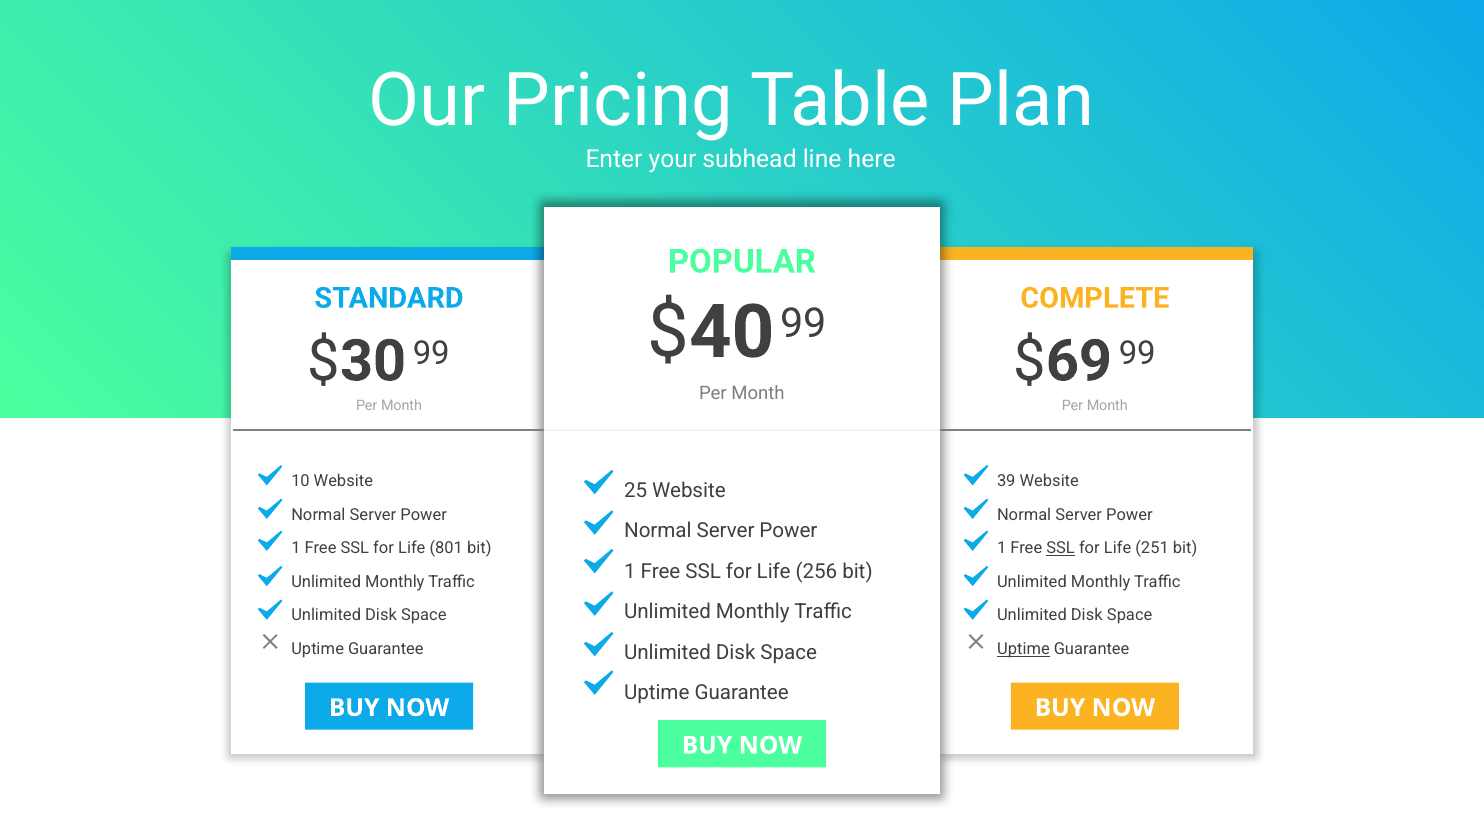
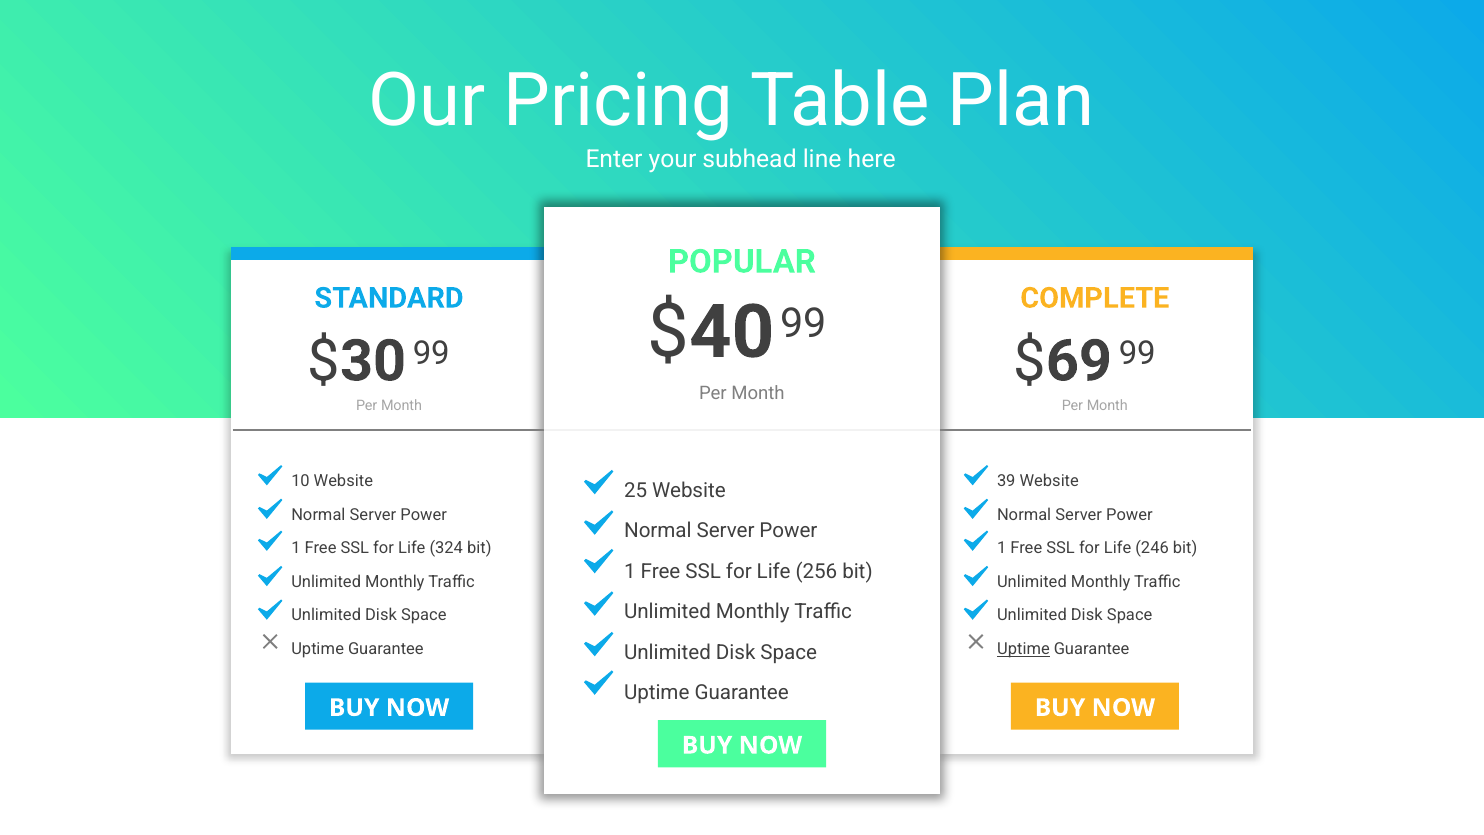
801: 801 -> 324
SSL at (1061, 548) underline: present -> none
251: 251 -> 246
